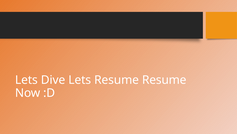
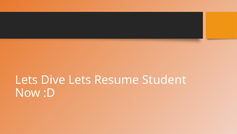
Resume Resume: Resume -> Student
